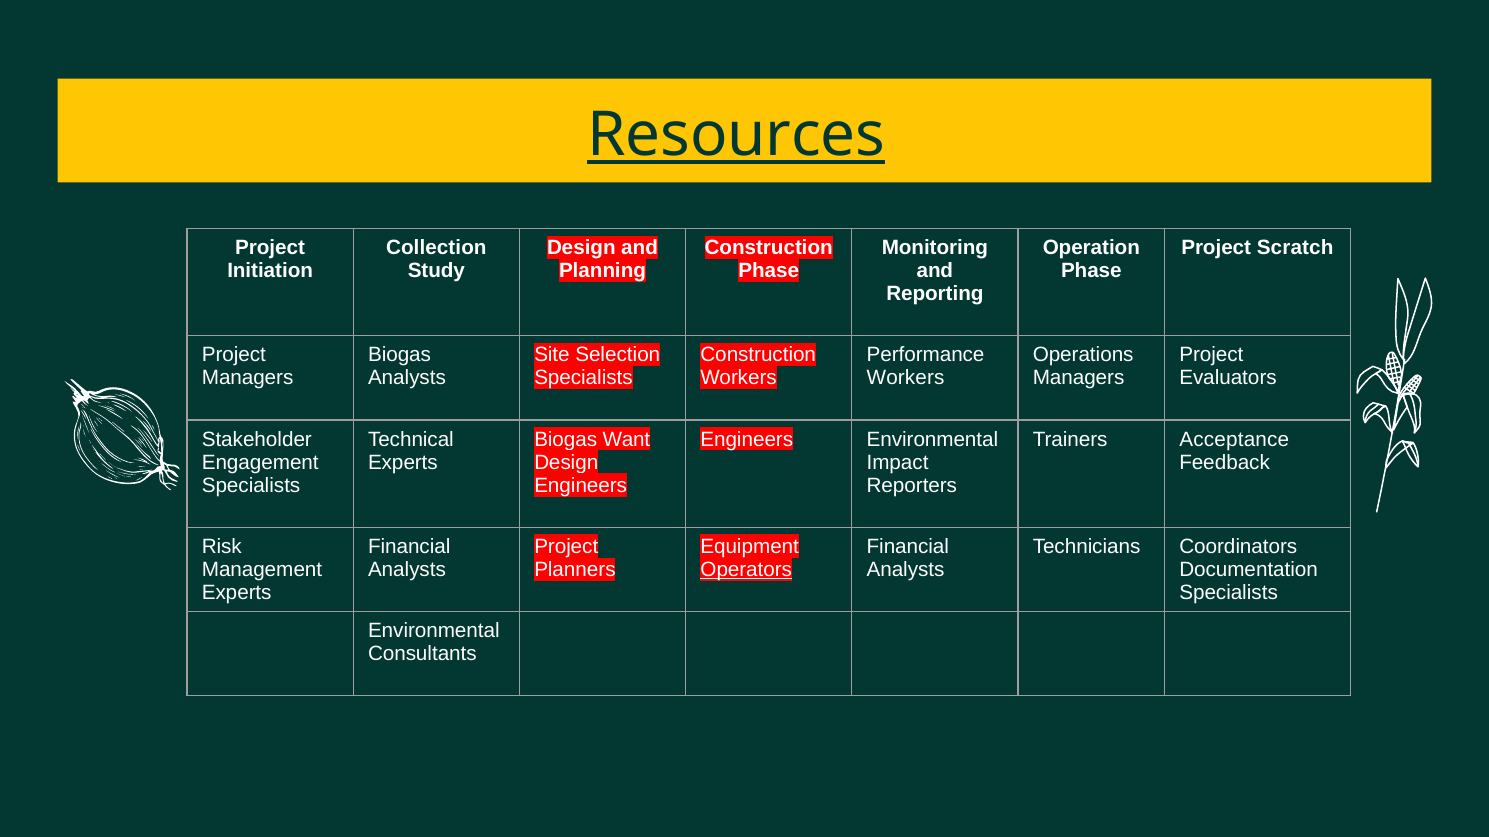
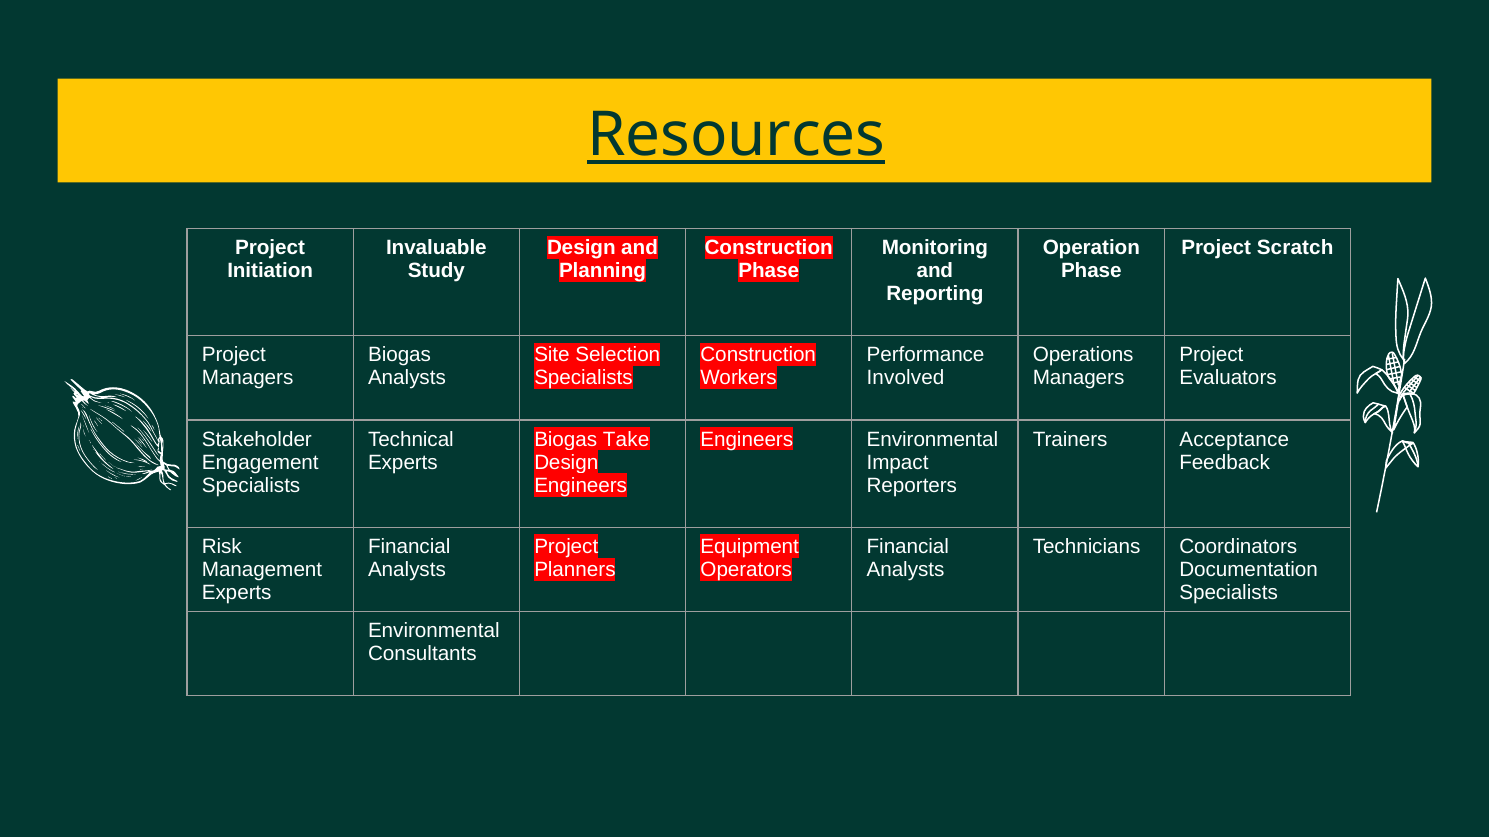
Collection: Collection -> Invaluable
Workers at (906, 378): Workers -> Involved
Want: Want -> Take
Operators underline: present -> none
